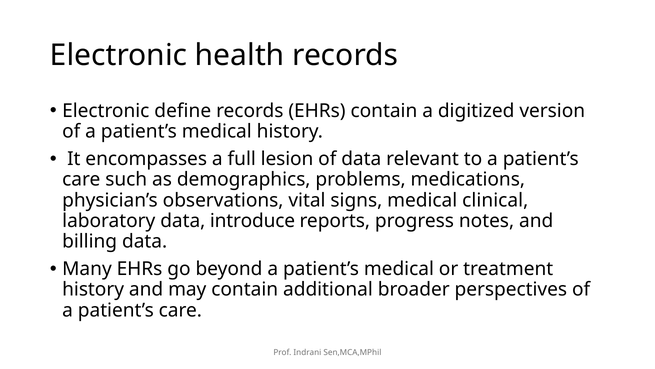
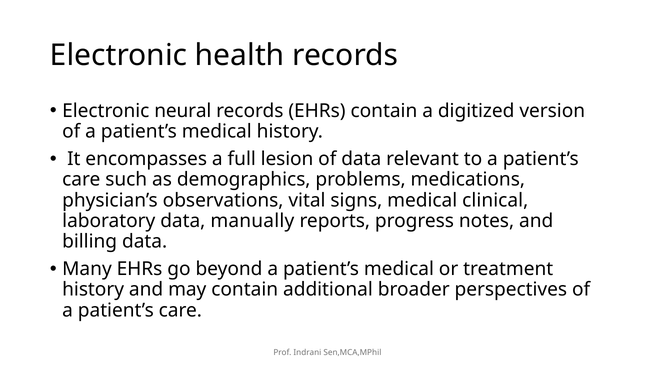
define: define -> neural
introduce: introduce -> manually
